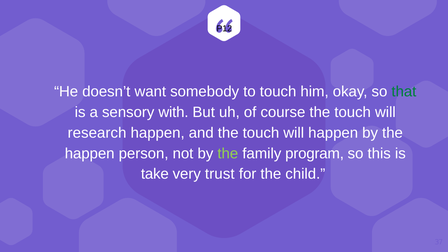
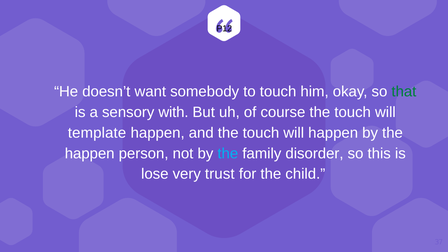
research: research -> template
the at (228, 153) colour: light green -> light blue
program: program -> disorder
take: take -> lose
